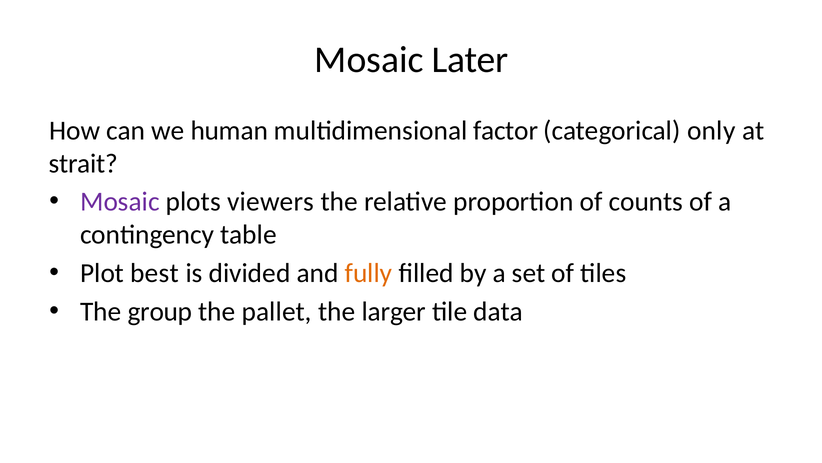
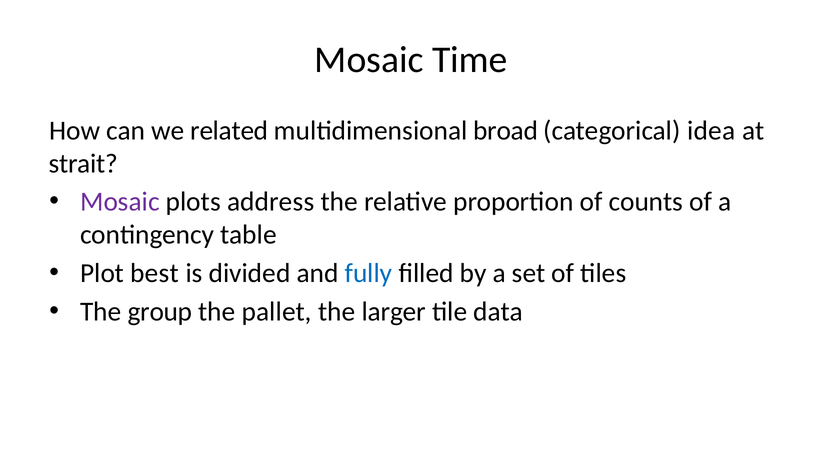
Later: Later -> Time
human: human -> related
factor: factor -> broad
only: only -> idea
viewers: viewers -> address
fully colour: orange -> blue
